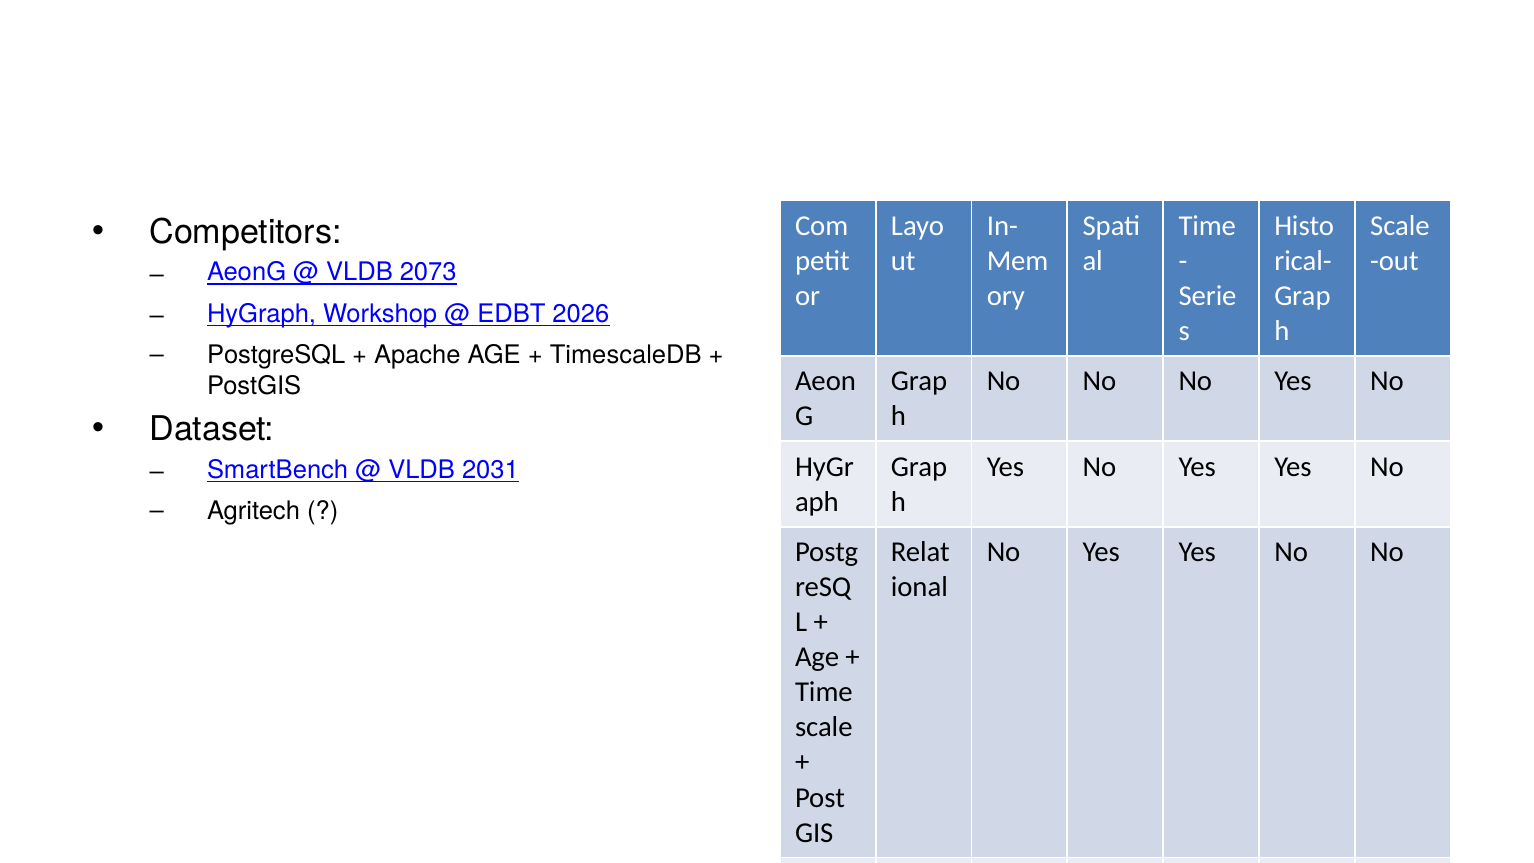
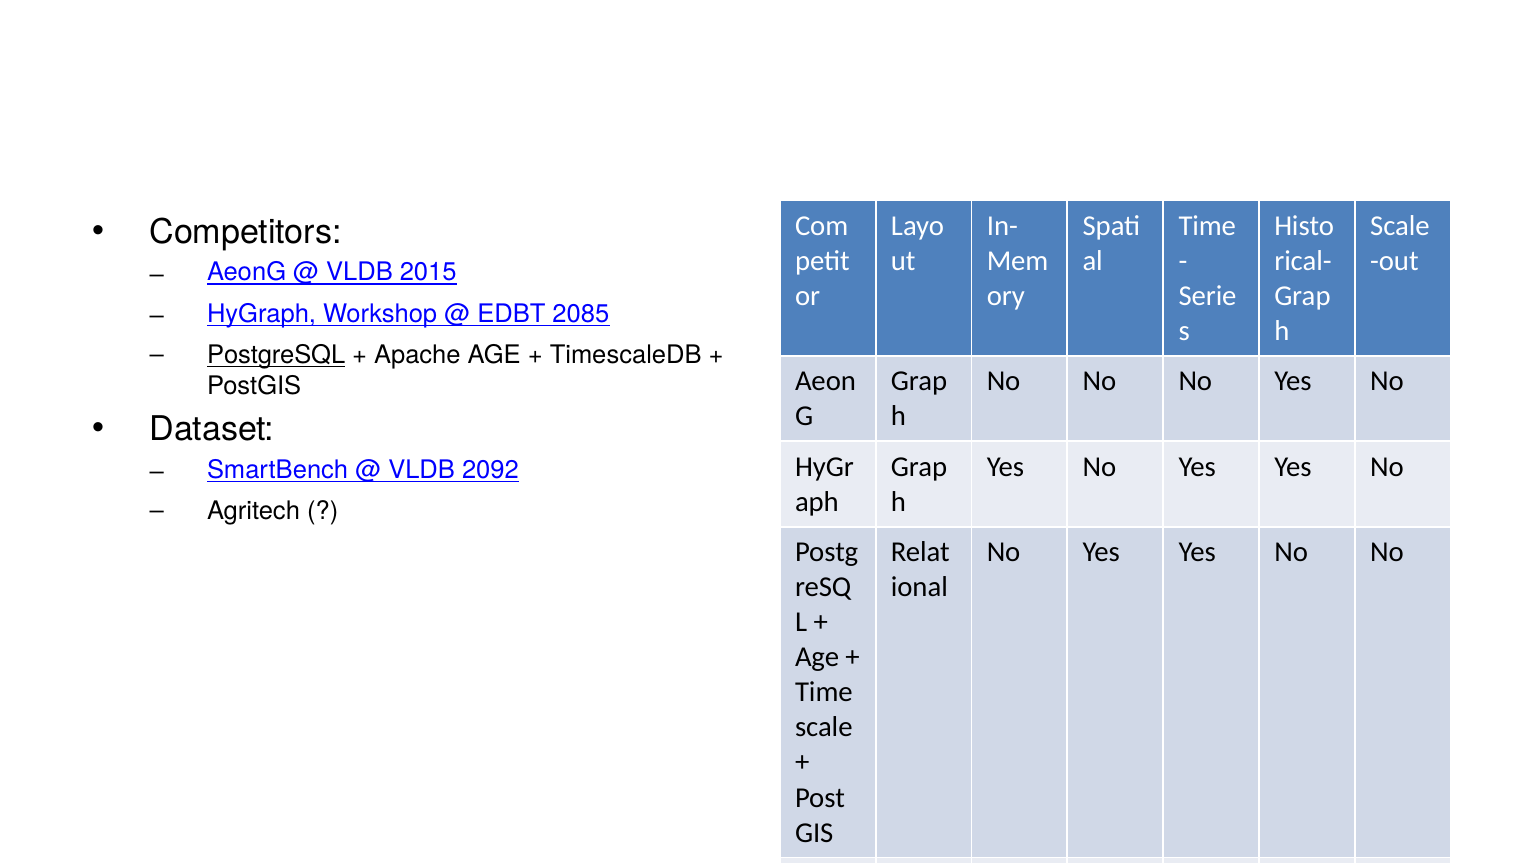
2073: 2073 -> 2015
2026: 2026 -> 2085
PostgreSQL underline: none -> present
2031: 2031 -> 2092
